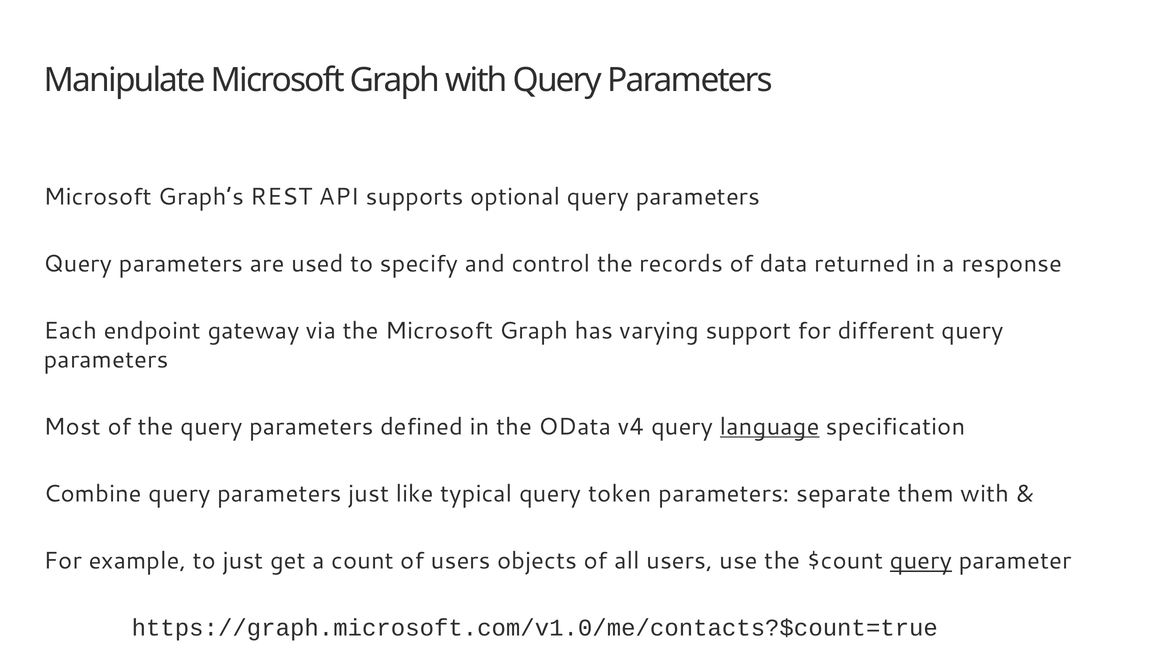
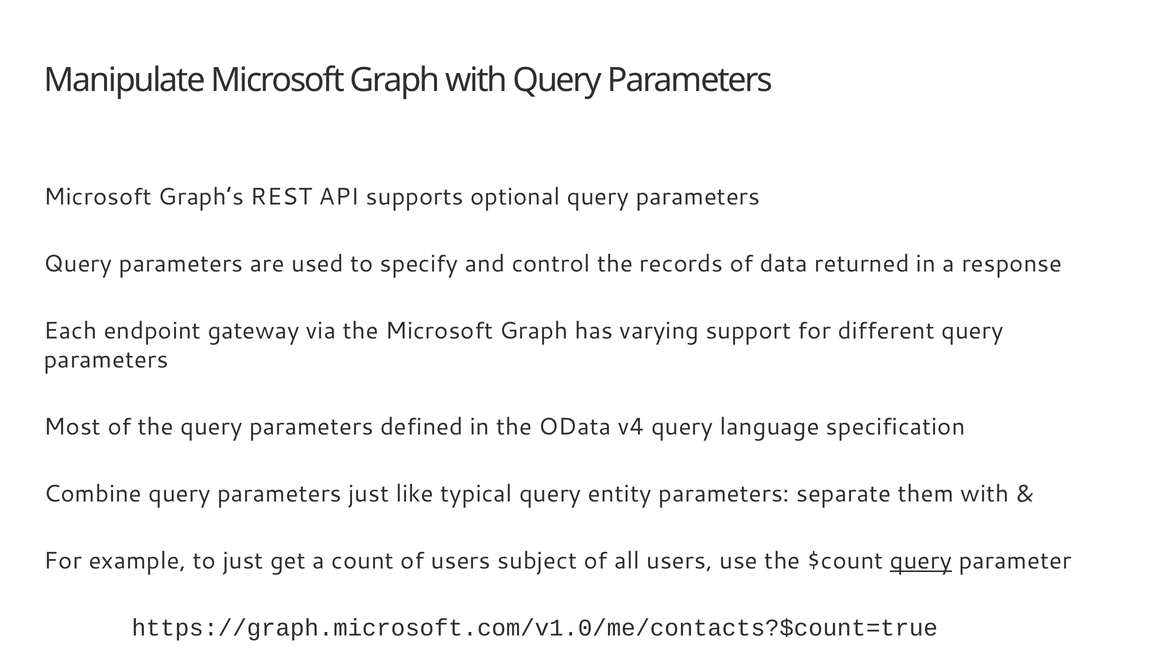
language underline: present -> none
token: token -> entity
objects: objects -> subject
